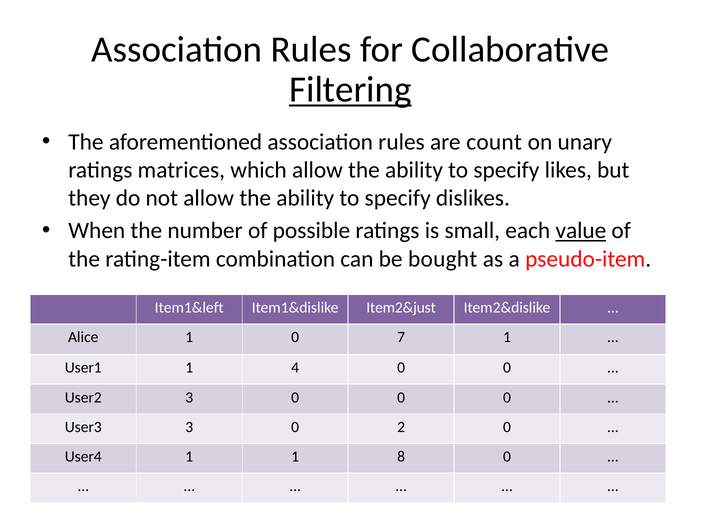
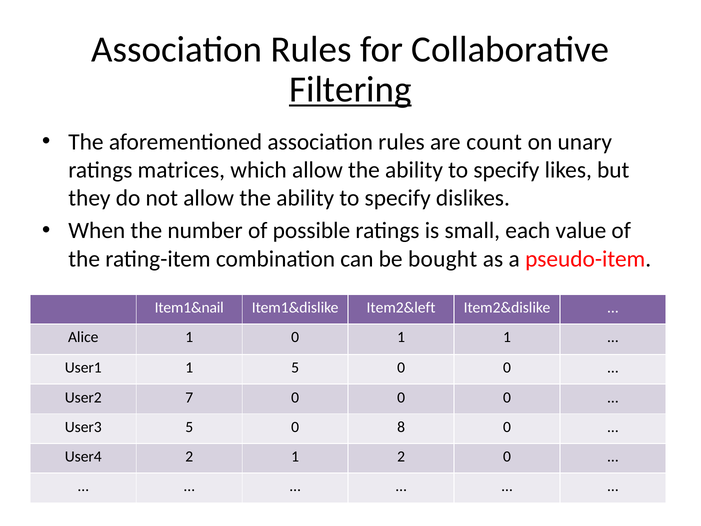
value underline: present -> none
Item1&left: Item1&left -> Item1&nail
Item2&just: Item2&just -> Item2&left
0 7: 7 -> 1
1 4: 4 -> 5
User2 3: 3 -> 7
User3 3: 3 -> 5
2: 2 -> 8
User4 1: 1 -> 2
1 8: 8 -> 2
